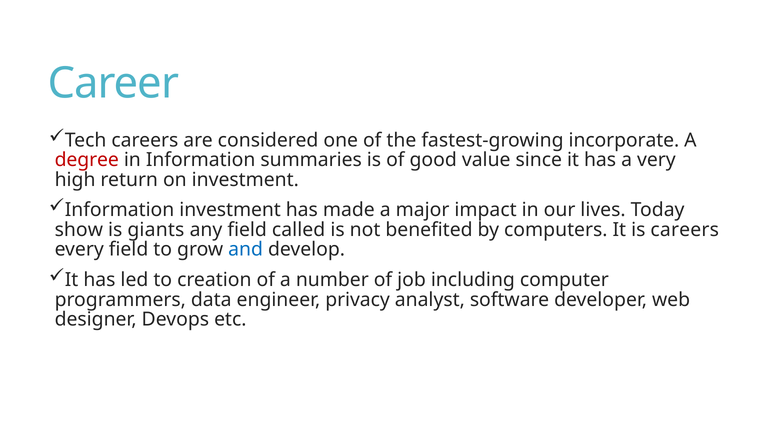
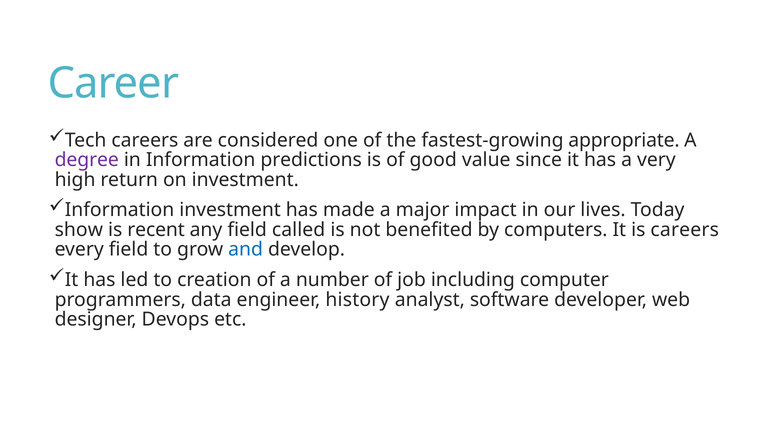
incorporate: incorporate -> appropriate
degree colour: red -> purple
summaries: summaries -> predictions
giants: giants -> recent
privacy: privacy -> history
